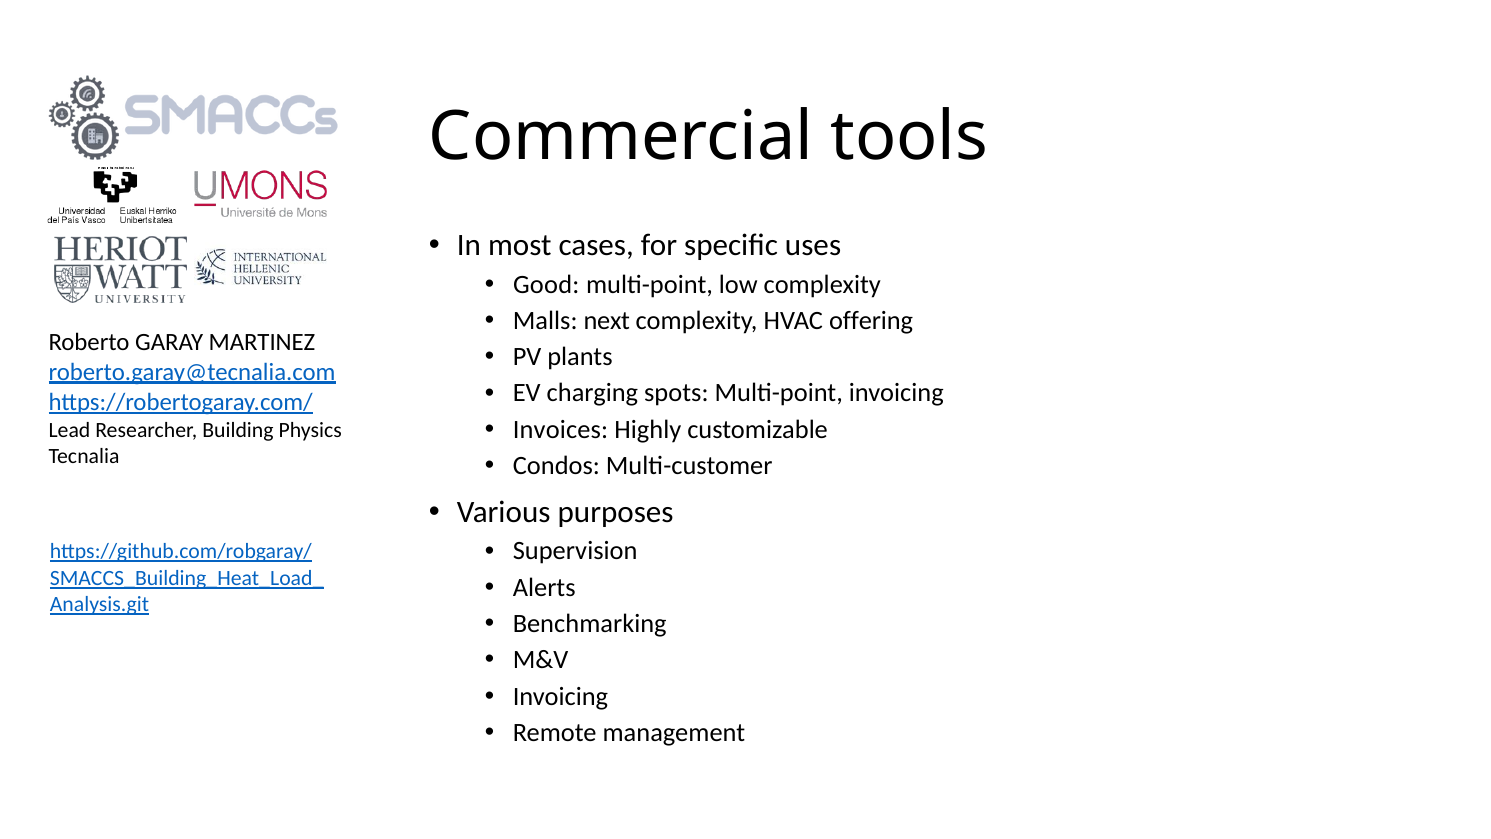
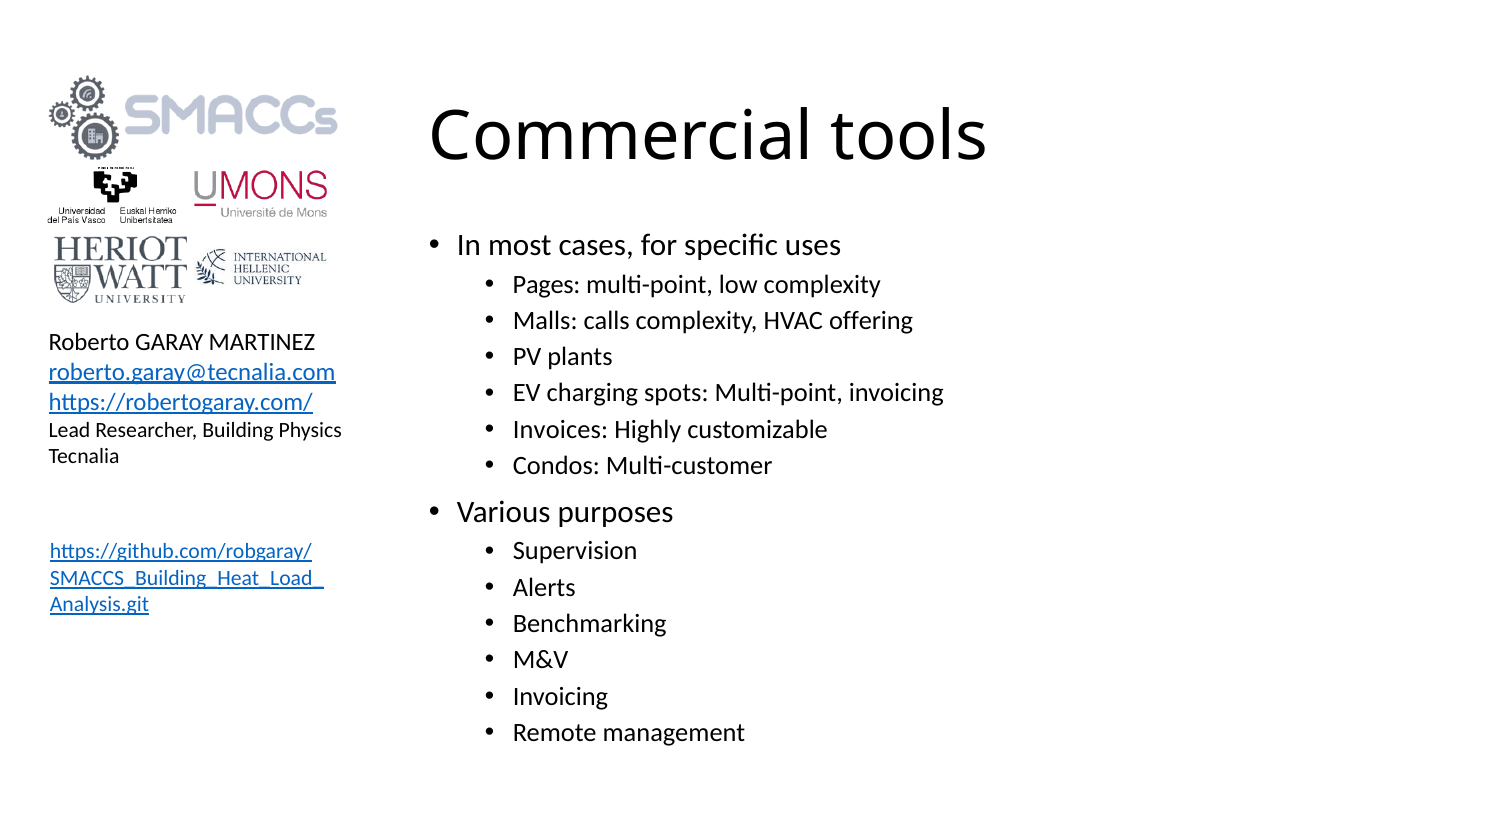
Good: Good -> Pages
next: next -> calls
